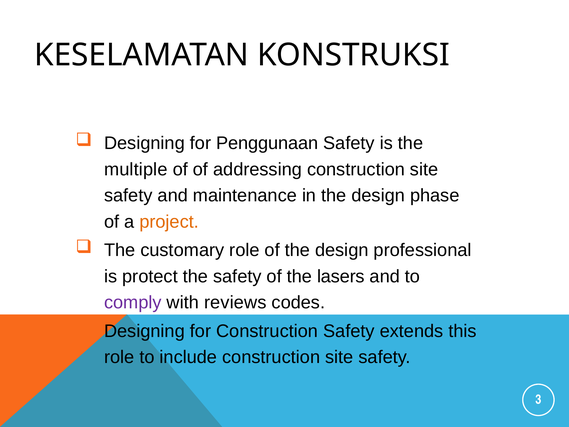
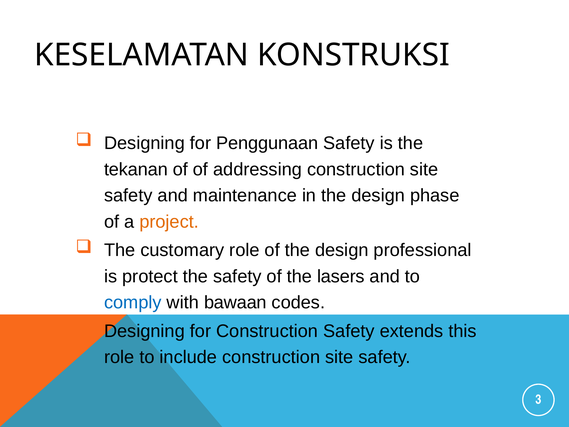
multiple: multiple -> tekanan
comply colour: purple -> blue
reviews: reviews -> bawaan
